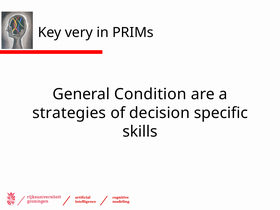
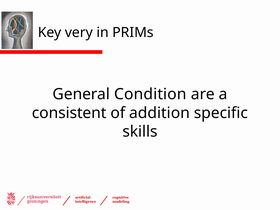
strategies: strategies -> consistent
decision: decision -> addition
